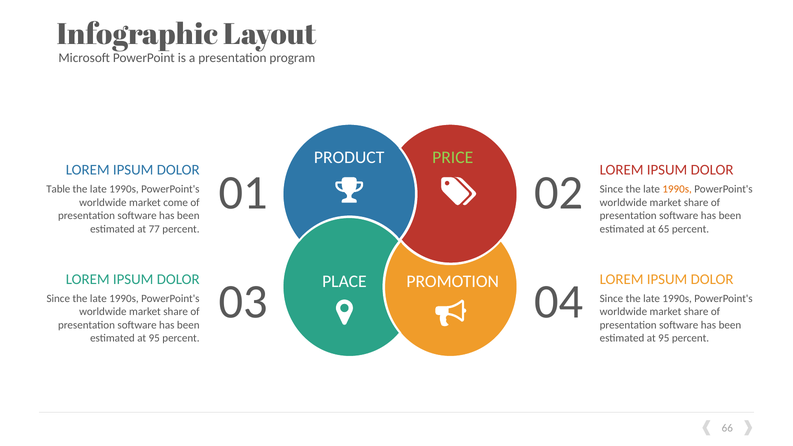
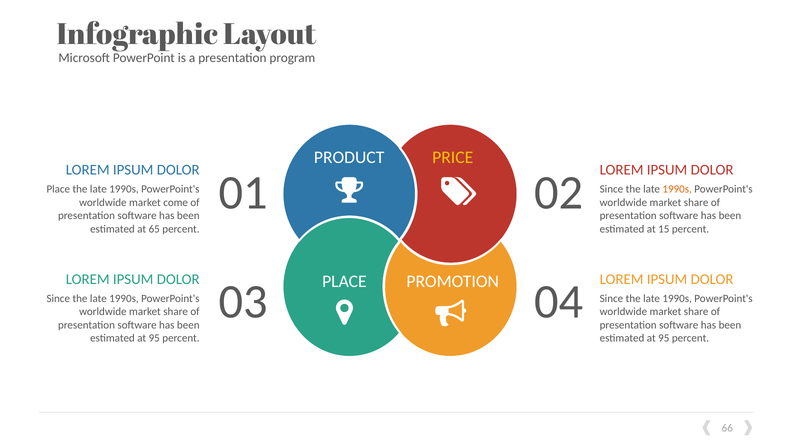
PRICE colour: light green -> yellow
Table at (58, 189): Table -> Place
77: 77 -> 65
65: 65 -> 15
